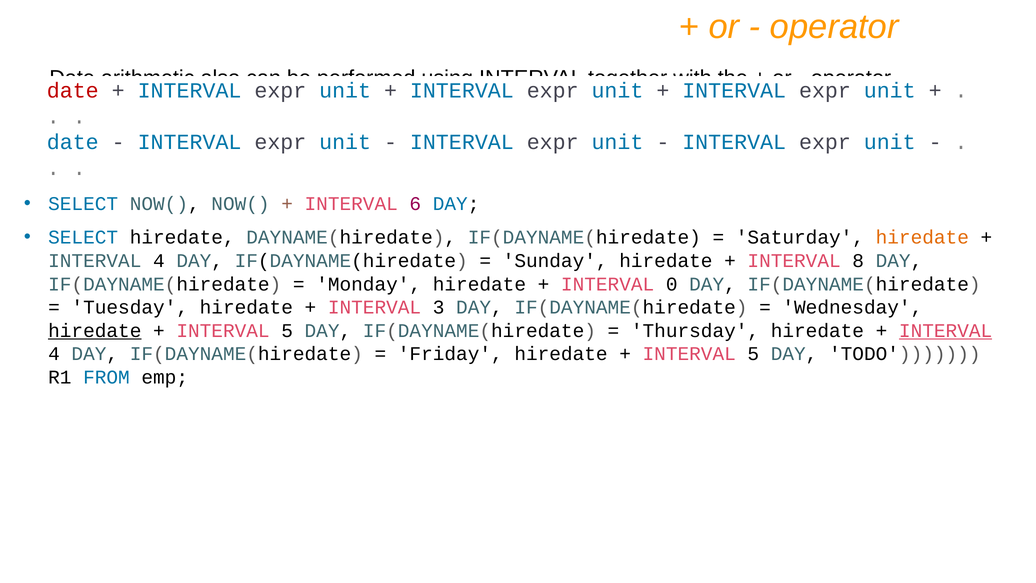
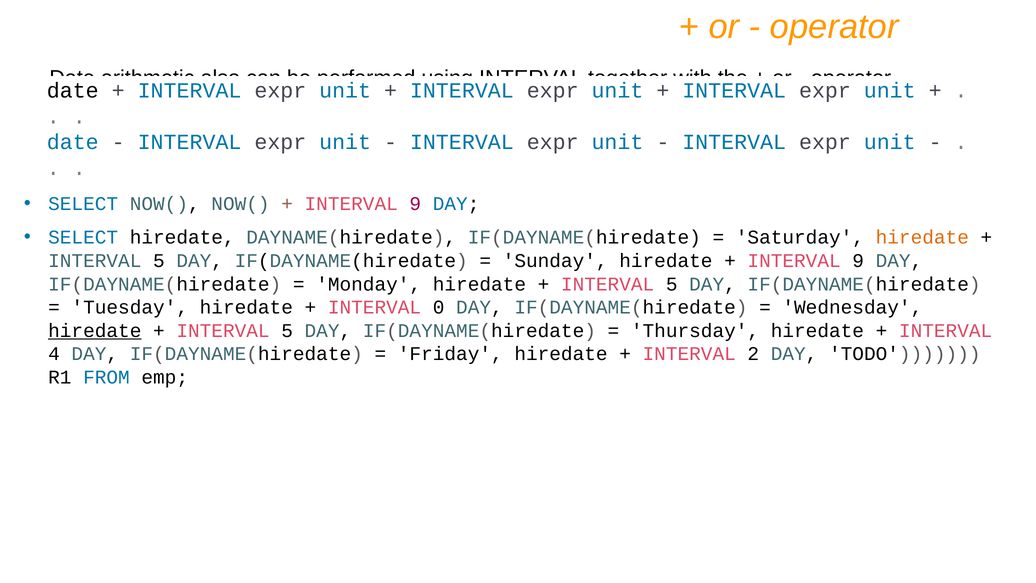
date at (73, 90) colour: red -> black
6 at (415, 204): 6 -> 9
4 at (159, 261): 4 -> 5
8 at (858, 261): 8 -> 9
0 at (672, 284): 0 -> 5
3: 3 -> 0
INTERVAL at (946, 331) underline: present -> none
5 at (753, 354): 5 -> 2
